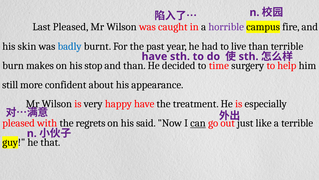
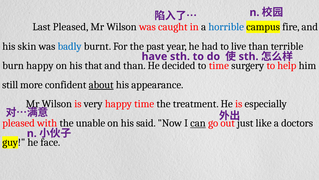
horrible colour: purple -> blue
burn makes: makes -> happy
stop: stop -> that
about underline: none -> present
happy have: have -> time
regrets: regrets -> unable
a terrible: terrible -> doctors
that: that -> face
